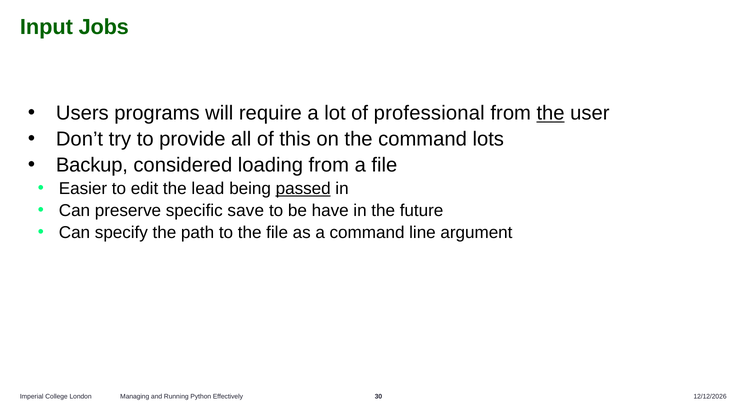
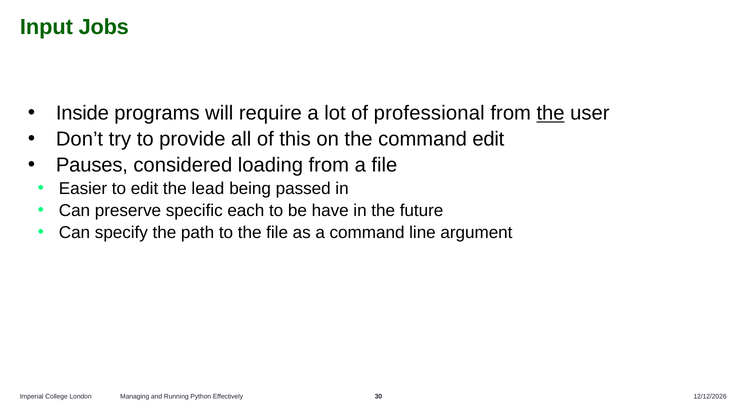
Users: Users -> Inside
command lots: lots -> edit
Backup: Backup -> Pauses
passed underline: present -> none
save: save -> each
